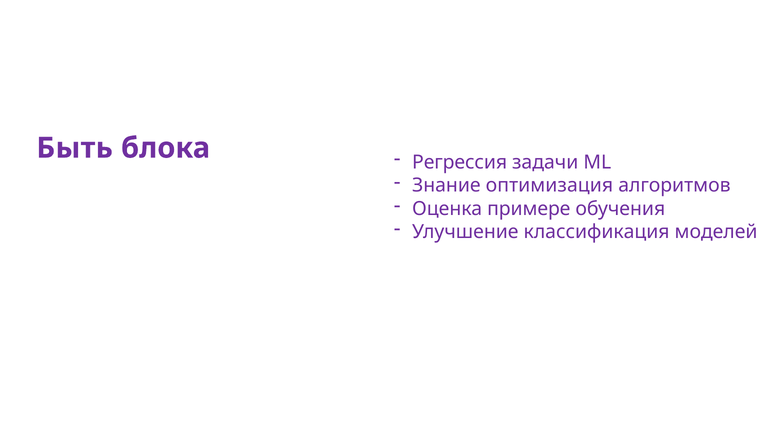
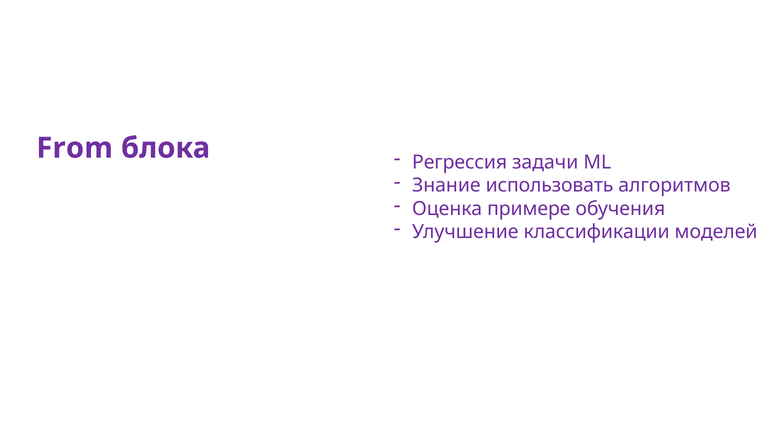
Быть: Быть -> From
оптимизация: оптимизация -> использовать
классификация: классификация -> классификации
